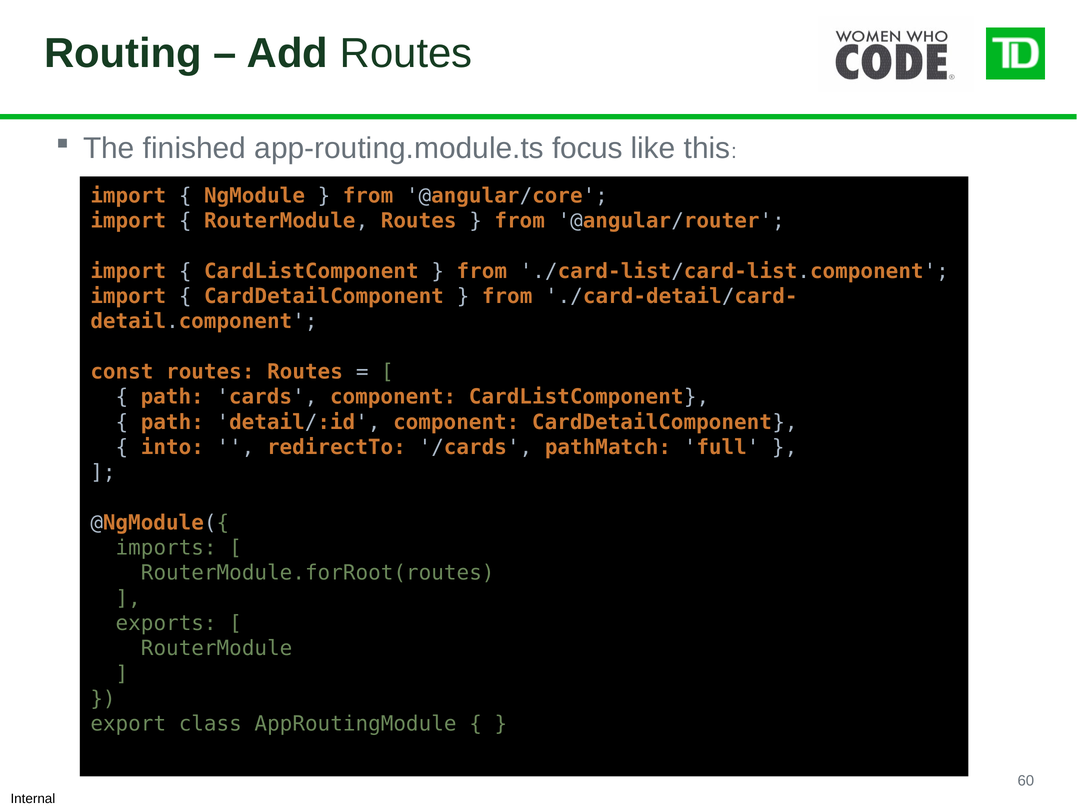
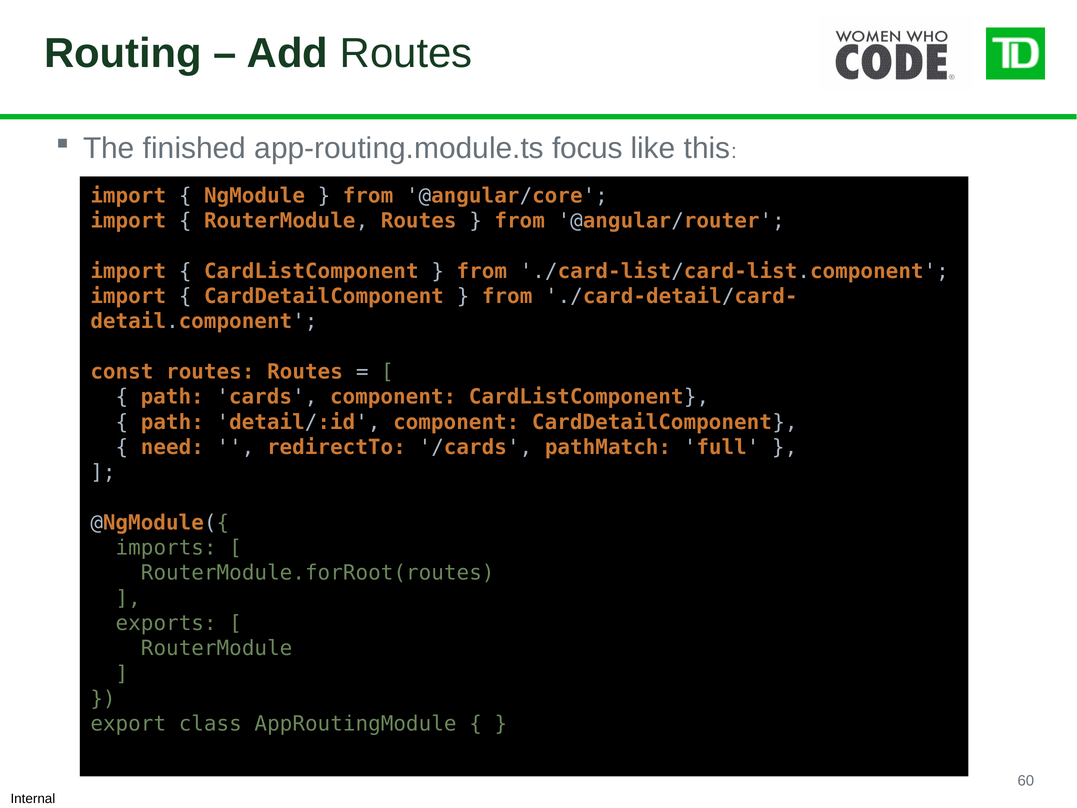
into: into -> need
